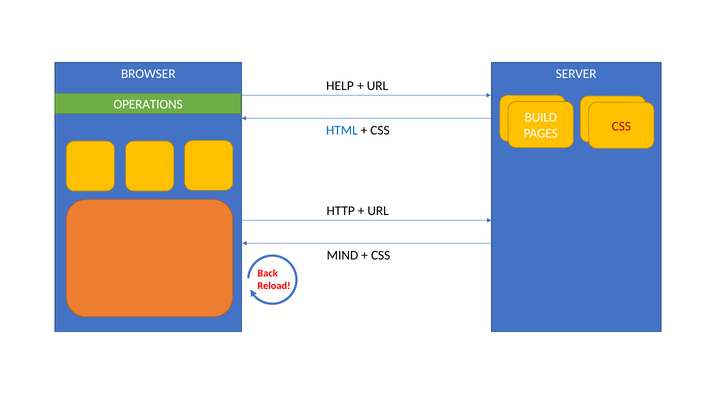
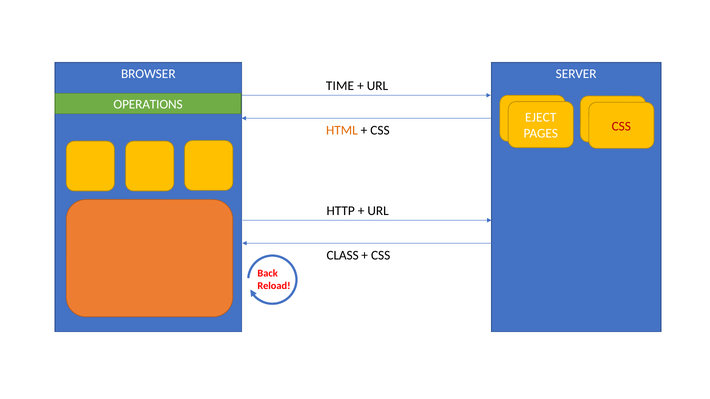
HELP: HELP -> TIME
BUILD: BUILD -> EJECT
HTML colour: blue -> orange
MIND: MIND -> CLASS
